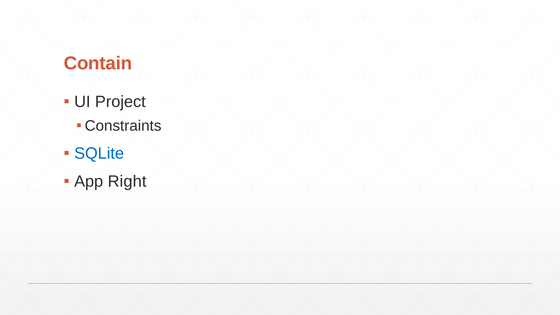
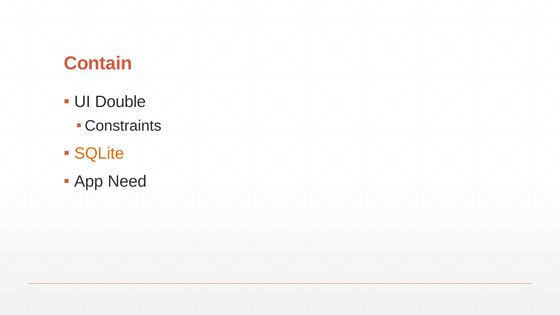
Project: Project -> Double
SQLite colour: blue -> orange
Right: Right -> Need
